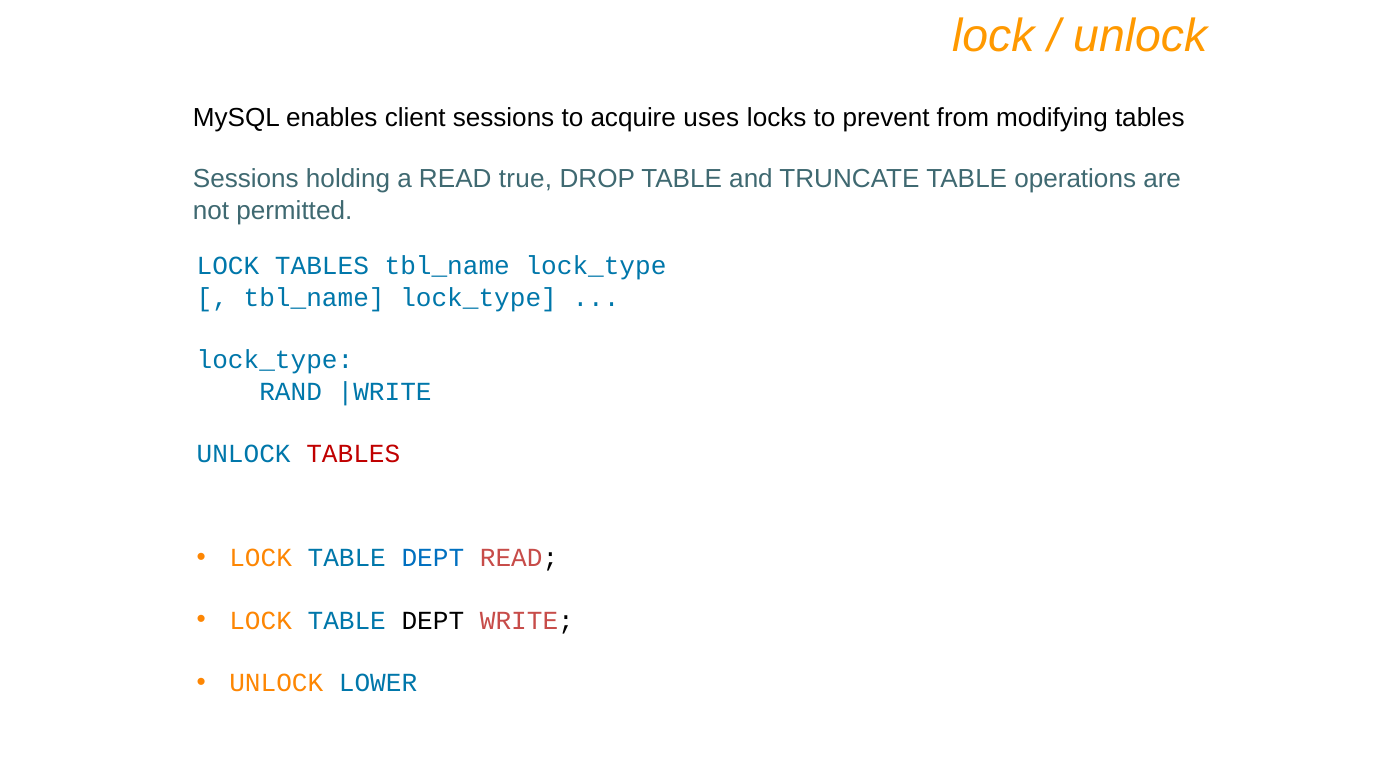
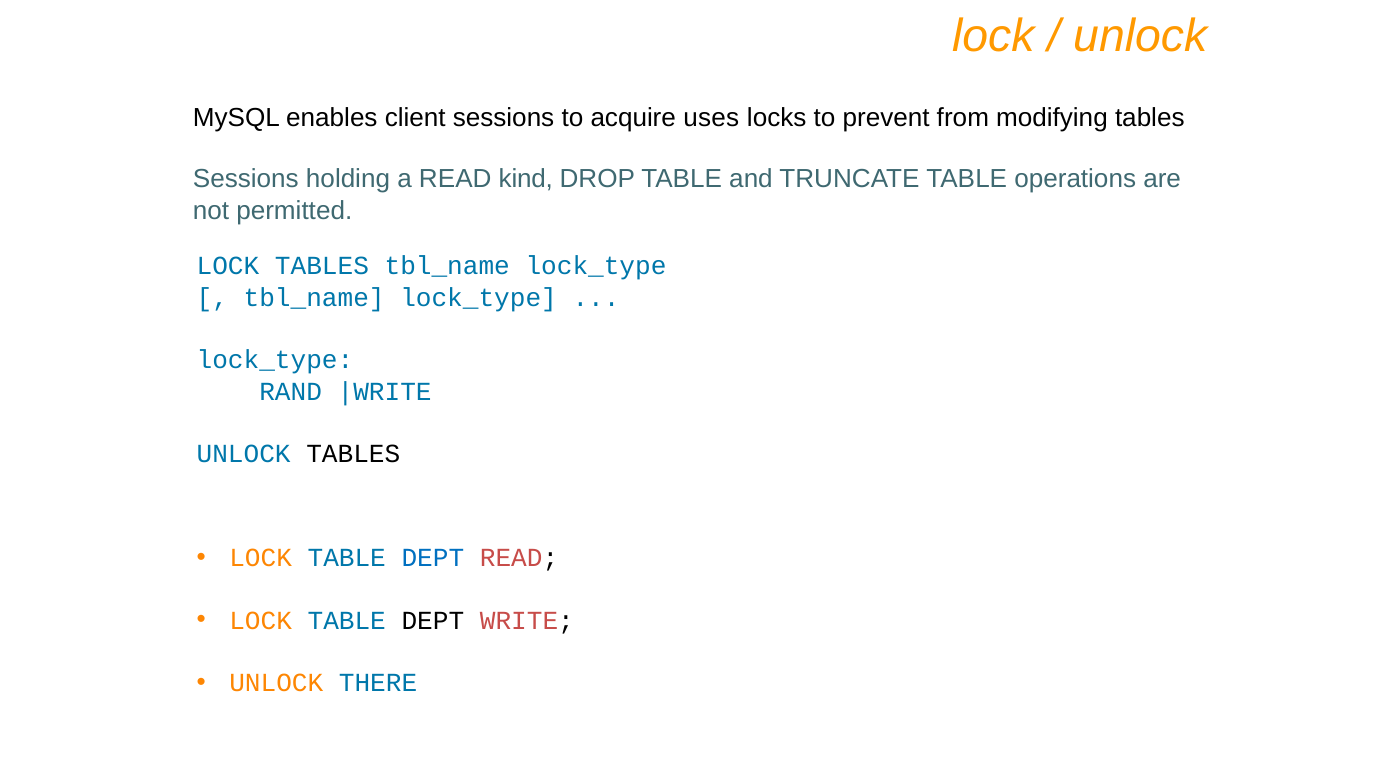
true: true -> kind
TABLES at (353, 454) colour: red -> black
LOWER: LOWER -> THERE
